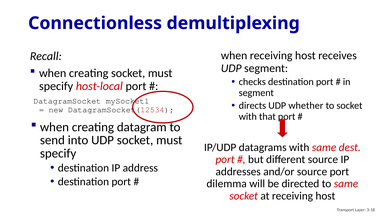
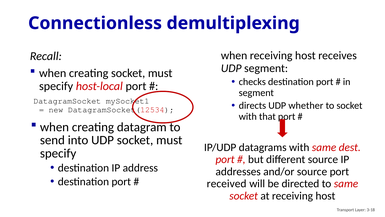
dilemma: dilemma -> received
